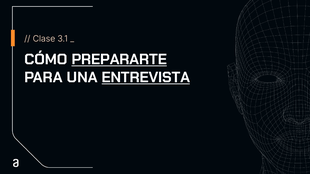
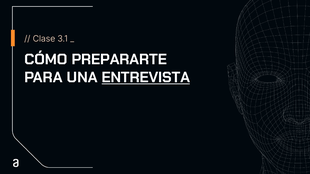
PREPARARTE underline: present -> none
